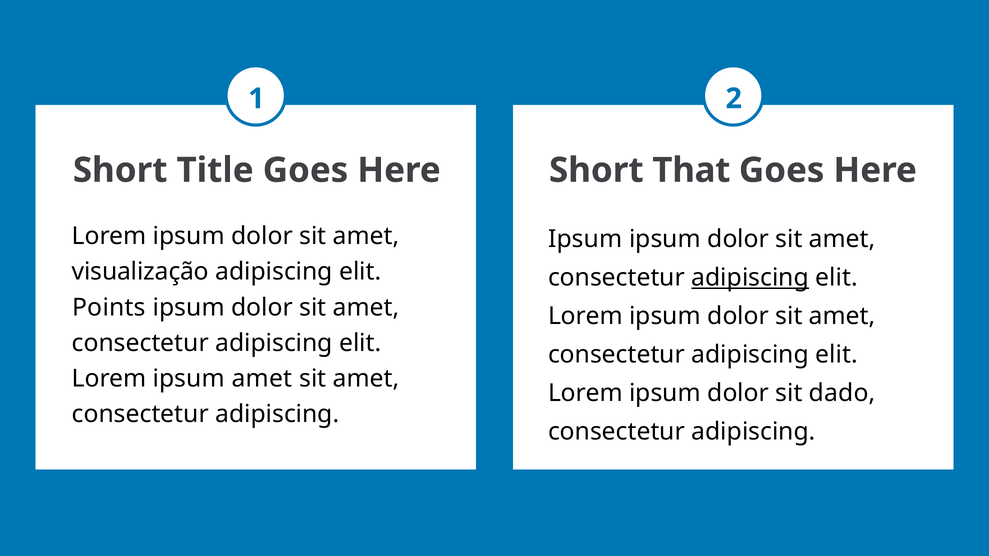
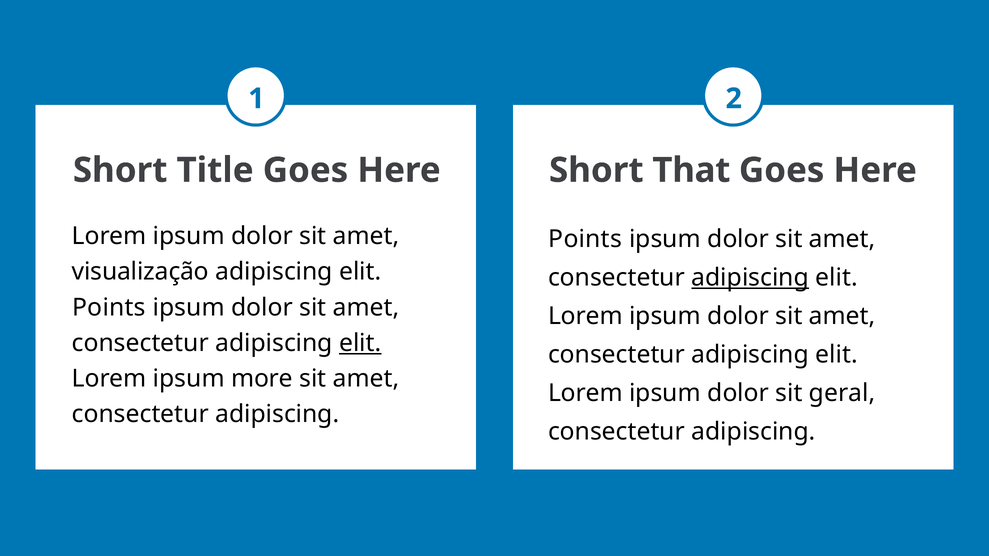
Ipsum at (585, 239): Ipsum -> Points
elit at (360, 343) underline: none -> present
ipsum amet: amet -> more
dado: dado -> geral
